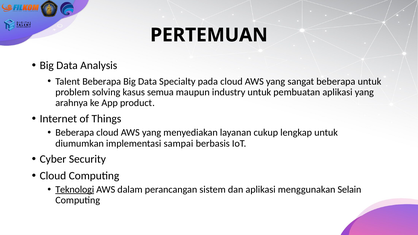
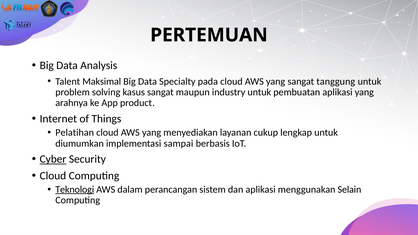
Talent Beberapa: Beberapa -> Maksimal
sangat beberapa: beberapa -> tanggung
kasus semua: semua -> sangat
Beberapa at (75, 133): Beberapa -> Pelatihan
Cyber underline: none -> present
